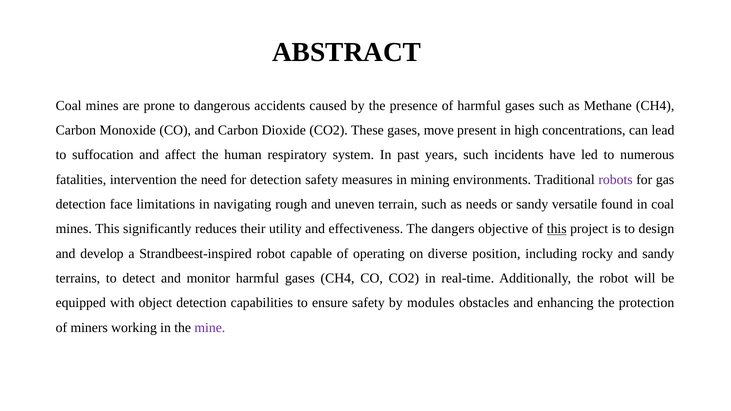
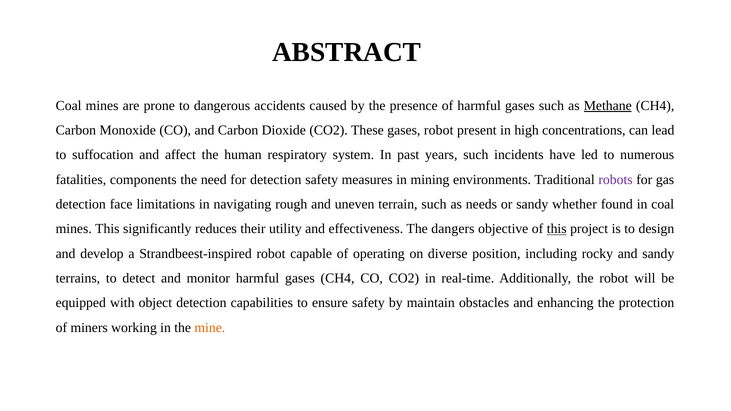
Methane underline: none -> present
gases move: move -> robot
intervention: intervention -> components
versatile: versatile -> whether
modules: modules -> maintain
mine colour: purple -> orange
